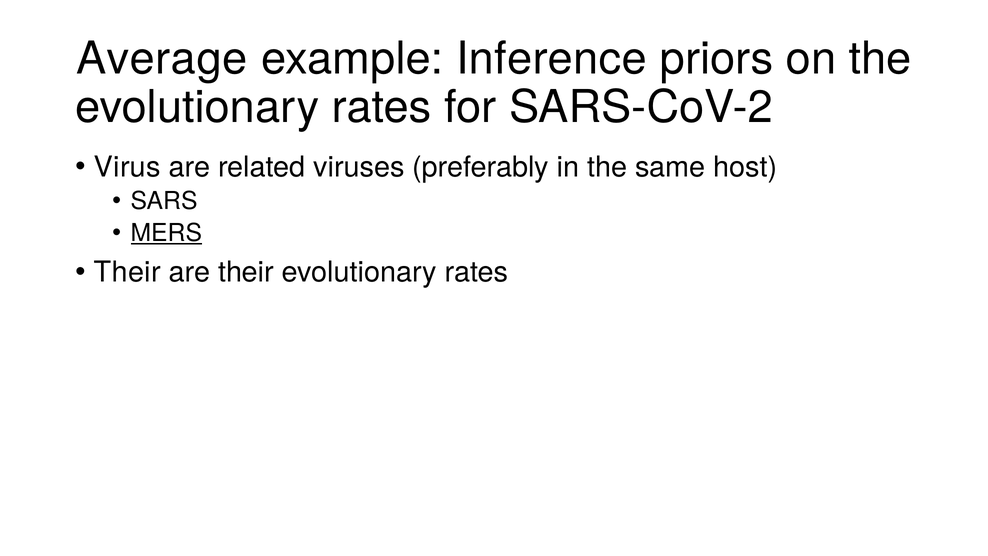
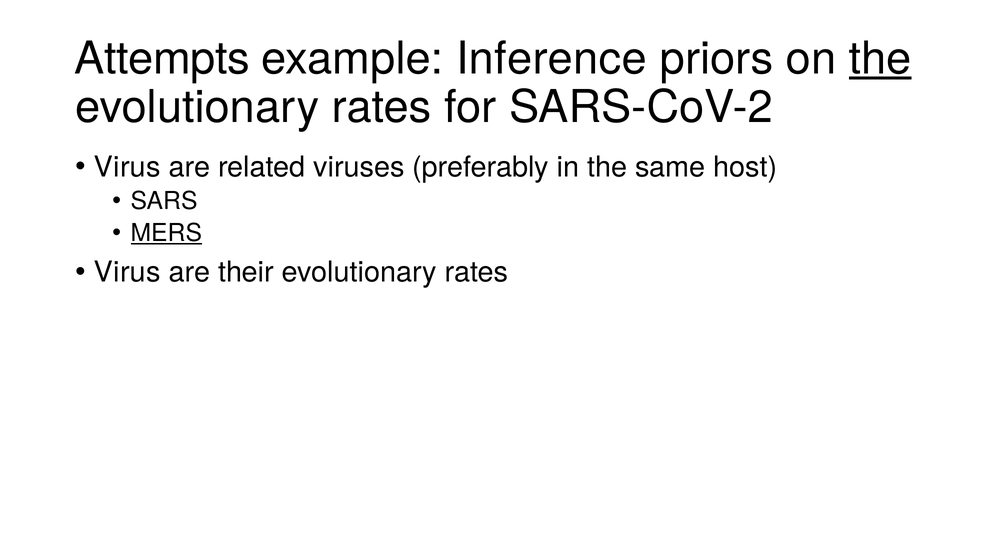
Average: Average -> Attempts
the at (880, 59) underline: none -> present
Their at (127, 272): Their -> Virus
